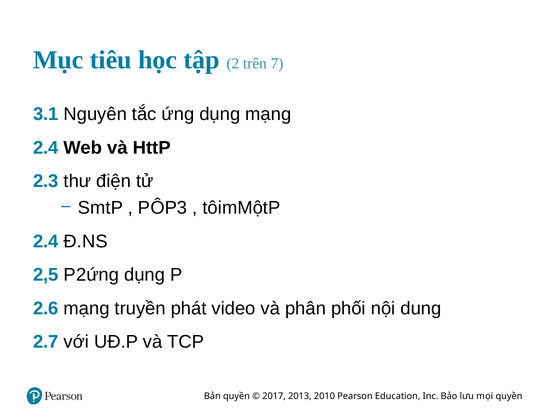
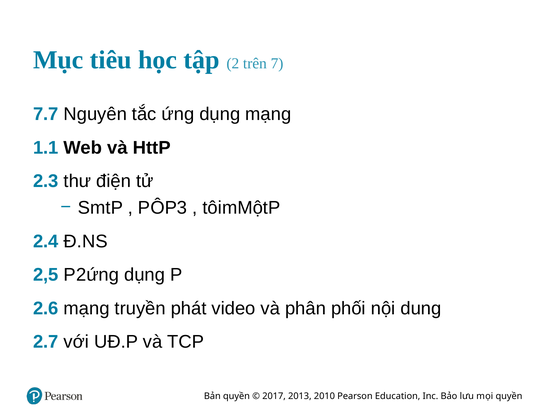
3.1: 3.1 -> 7.7
2.4 at (46, 148): 2.4 -> 1.1
